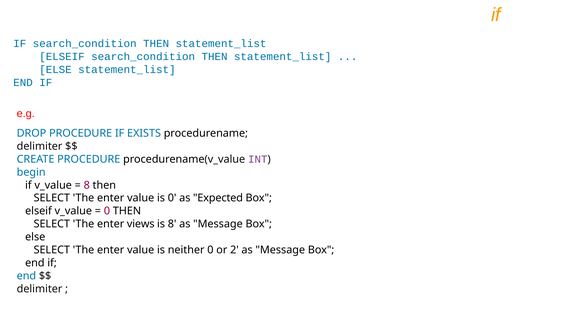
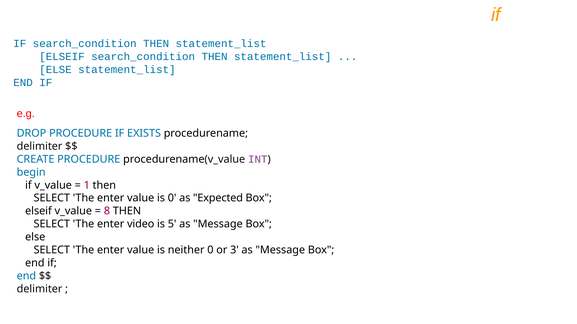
8 at (87, 185): 8 -> 1
0 at (107, 211): 0 -> 8
views: views -> video
is 8: 8 -> 5
2: 2 -> 3
